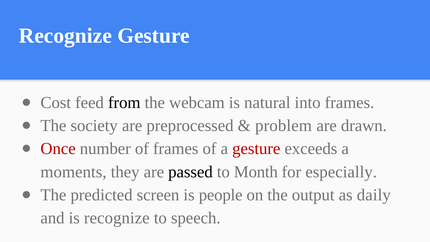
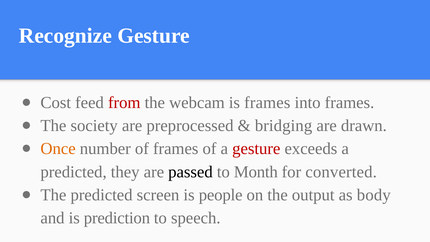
from colour: black -> red
is natural: natural -> frames
problem: problem -> bridging
Once colour: red -> orange
moments at (74, 172): moments -> predicted
especially: especially -> converted
daily: daily -> body
is recognize: recognize -> prediction
